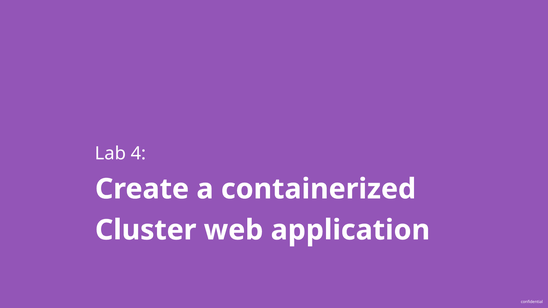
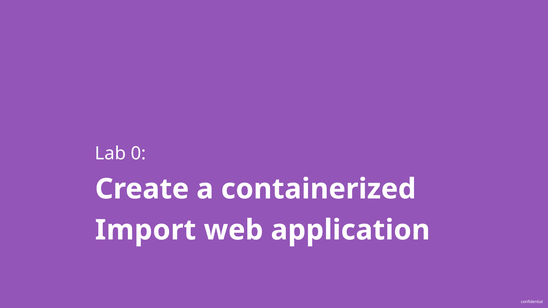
4: 4 -> 0
Cluster: Cluster -> Import
